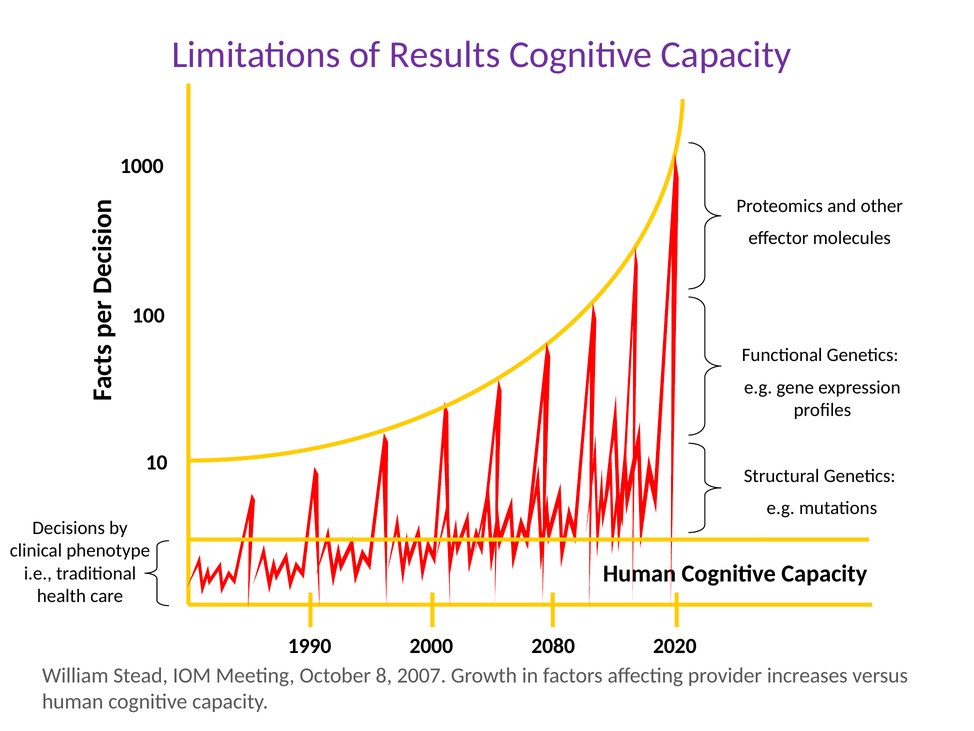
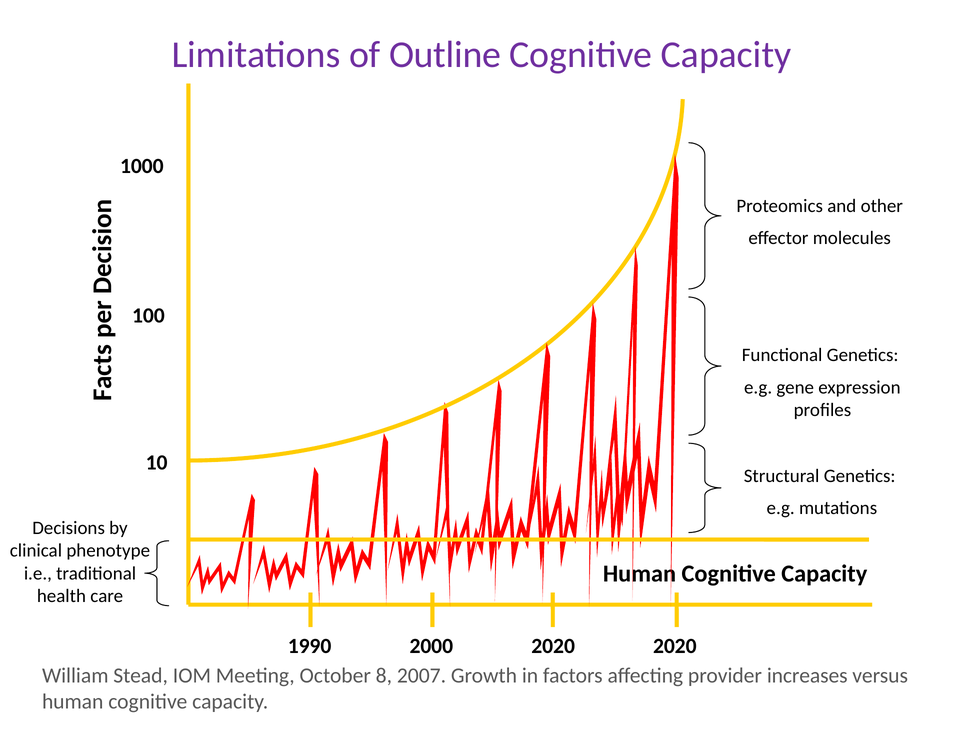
Results: Results -> Outline
2000 2080: 2080 -> 2020
